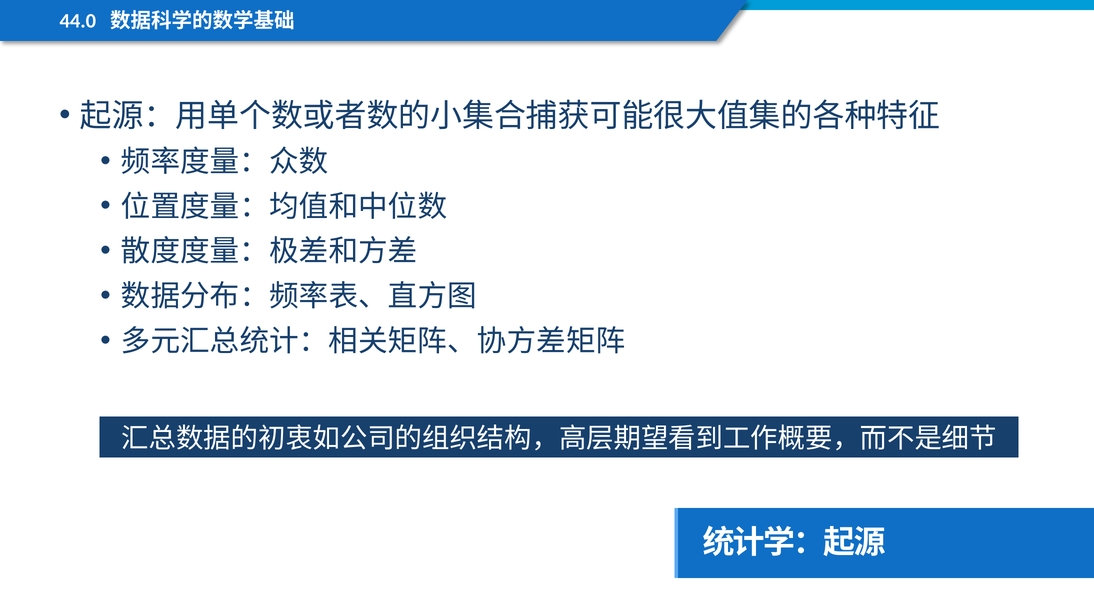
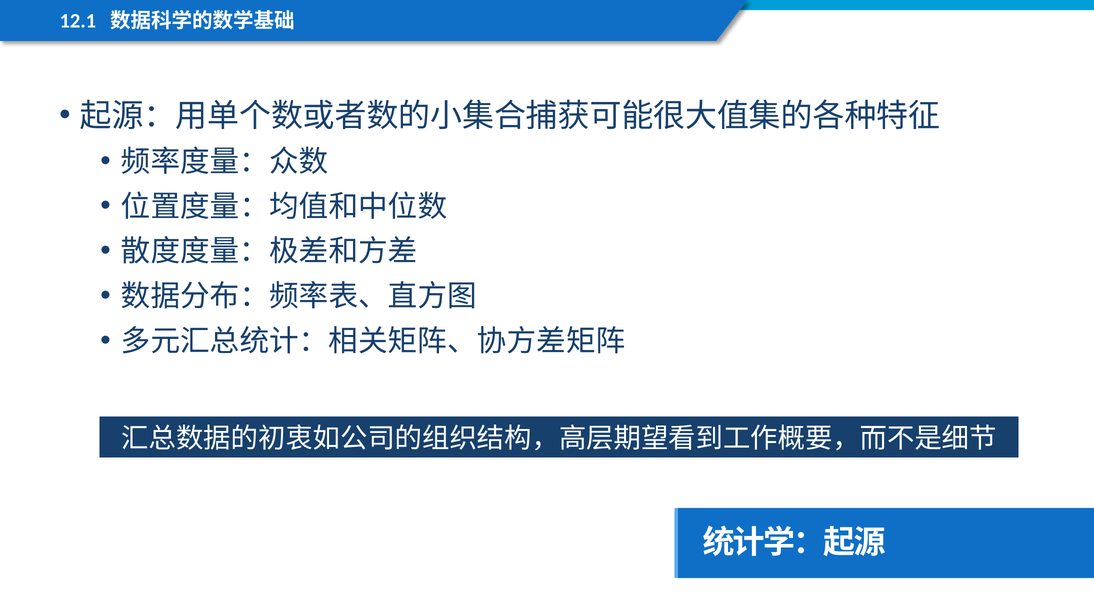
44.0: 44.0 -> 12.1
